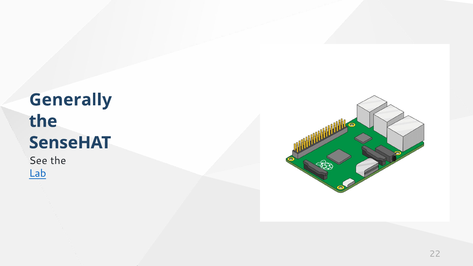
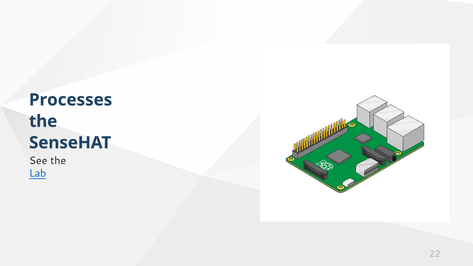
Generally: Generally -> Processes
